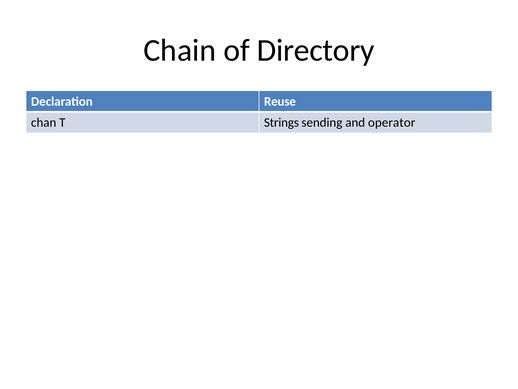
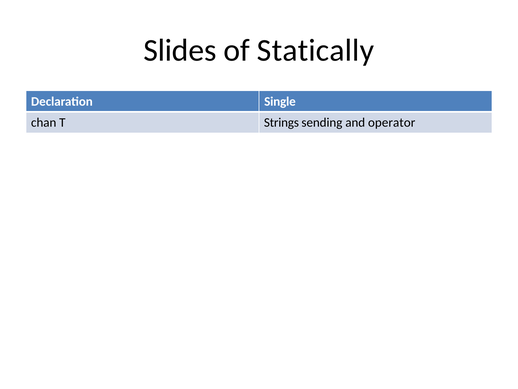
Chain: Chain -> Slides
Directory: Directory -> Statically
Reuse: Reuse -> Single
